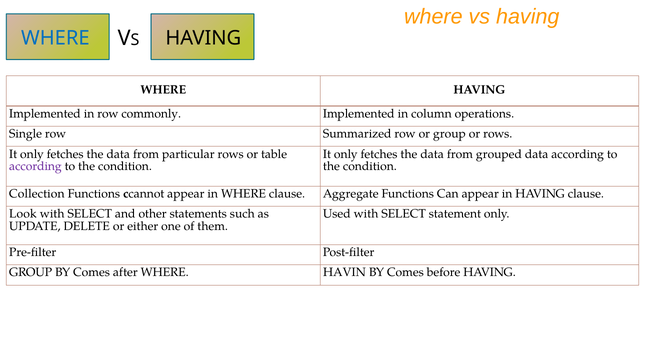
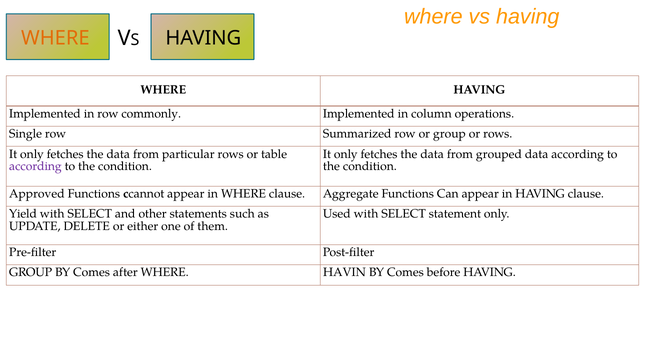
WHERE at (55, 38) colour: blue -> orange
Collection: Collection -> Approved
Look: Look -> Yield
